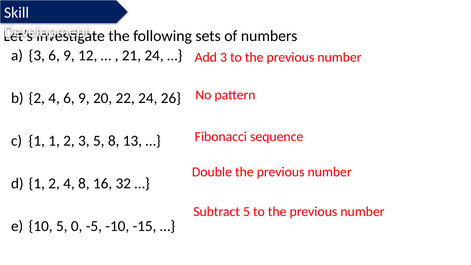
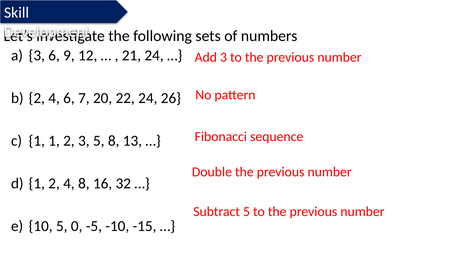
4 6 9: 9 -> 7
